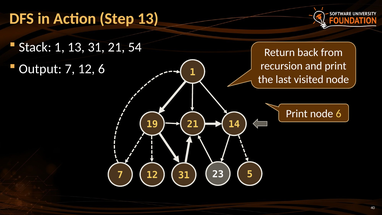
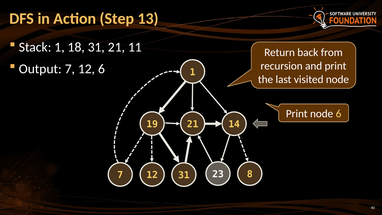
1 13: 13 -> 18
54: 54 -> 11
5: 5 -> 8
